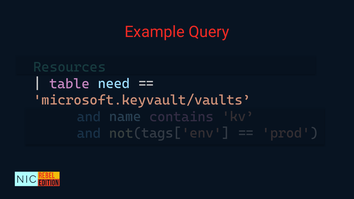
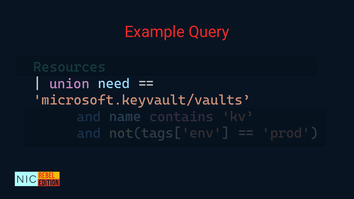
table: table -> union
